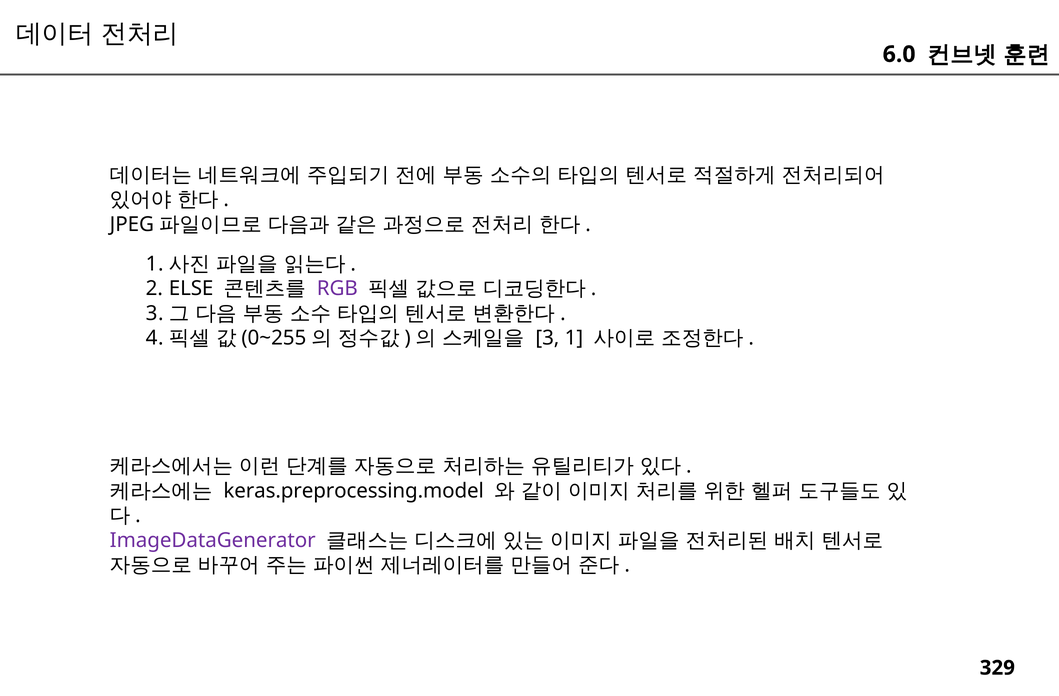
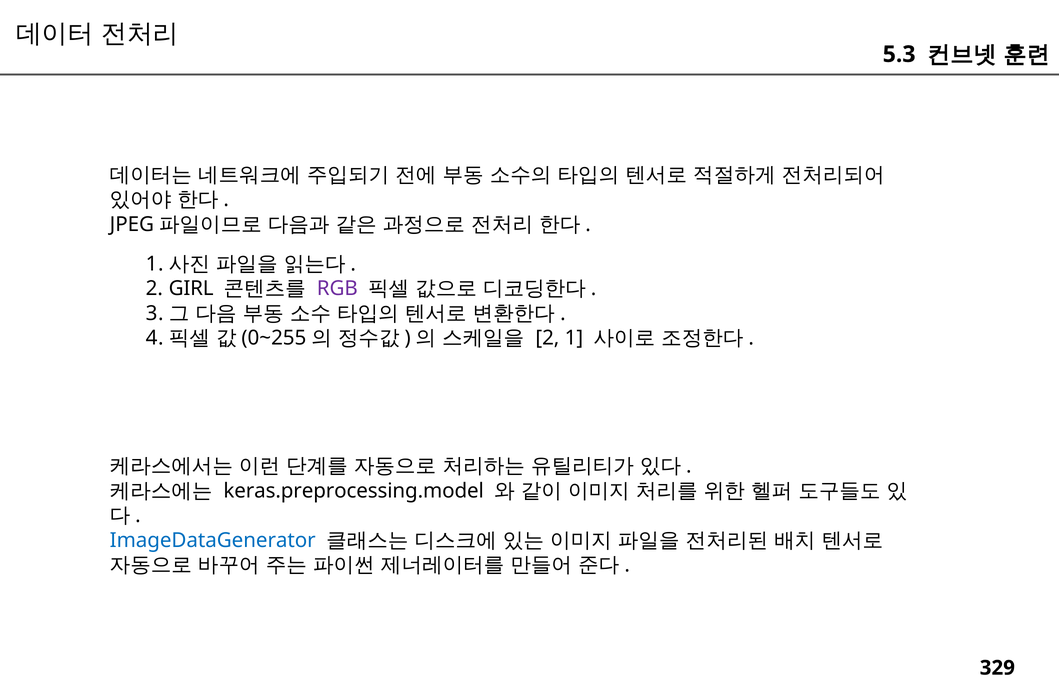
6.0: 6.0 -> 5.3
ELSE: ELSE -> GIRL
3 at (547, 338): 3 -> 2
ImageDataGenerator colour: purple -> blue
